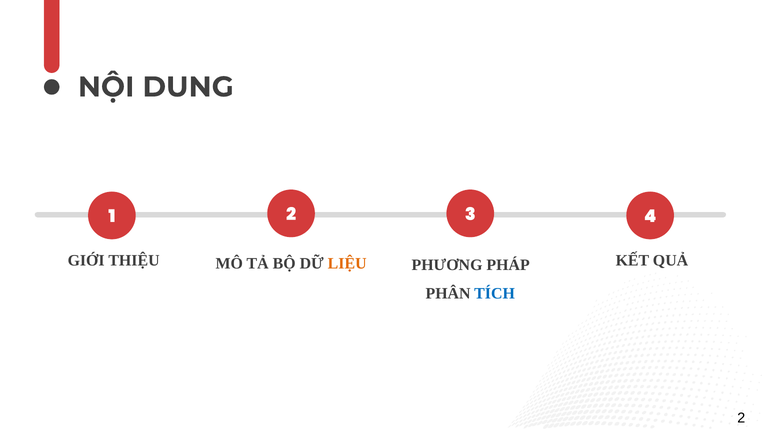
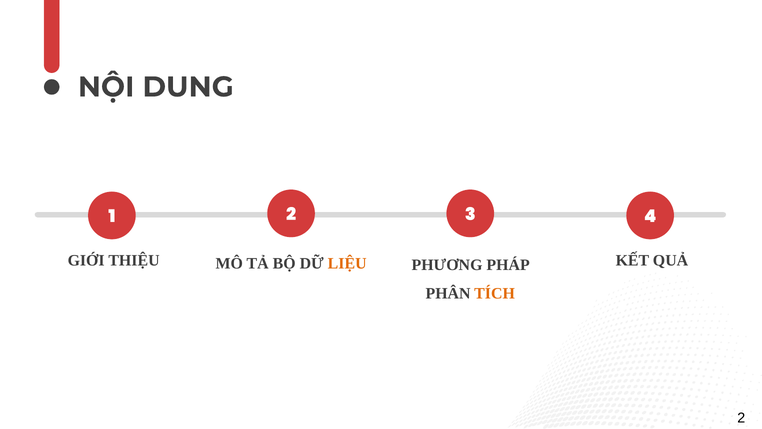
TÍCH colour: blue -> orange
